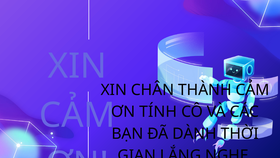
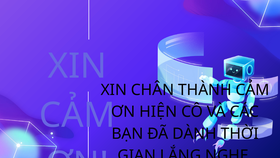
TÍNH: TÍNH -> HIỆN
